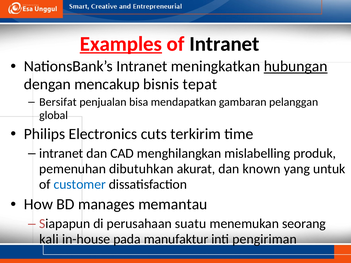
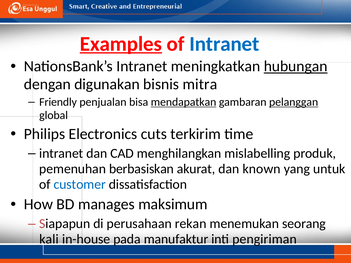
Intranet at (224, 44) colour: black -> blue
mencakup: mencakup -> digunakan
tepat: tepat -> mitra
Bersifat: Bersifat -> Friendly
mendapatkan underline: none -> present
pelanggan underline: none -> present
dibutuhkan: dibutuhkan -> berbasiskan
memantau: memantau -> maksimum
suatu: suatu -> rekan
